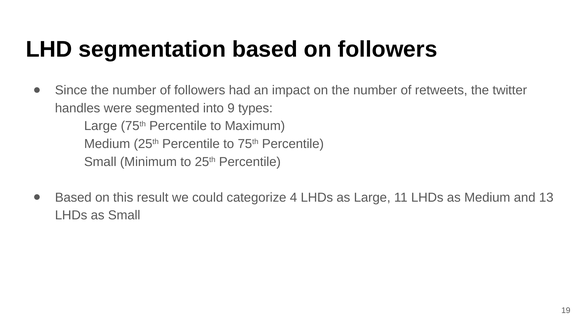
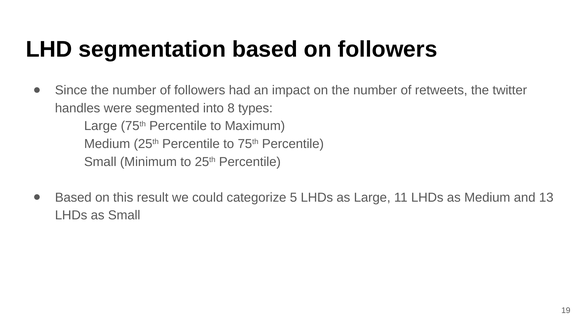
9: 9 -> 8
4: 4 -> 5
